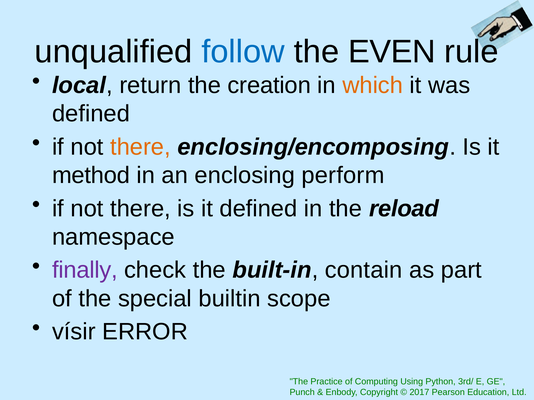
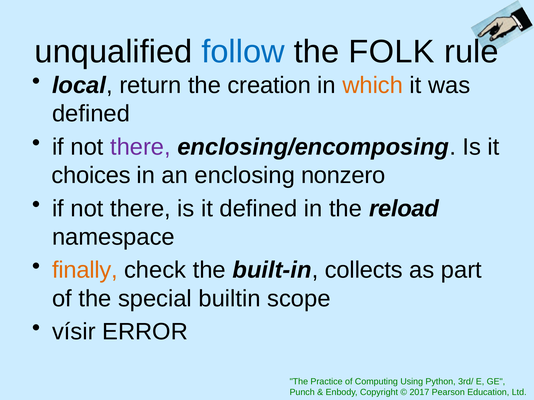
EVEN: EVEN -> FOLK
there at (140, 147) colour: orange -> purple
method: method -> choices
perform: perform -> nonzero
finally colour: purple -> orange
contain: contain -> collects
